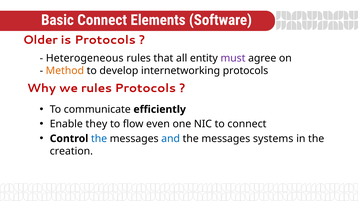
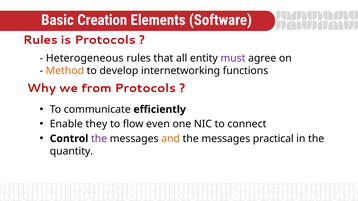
Basic Connect: Connect -> Creation
Older at (40, 40): Older -> Rules
internetworking protocols: protocols -> functions
we rules: rules -> from
the at (99, 139) colour: blue -> purple
and colour: blue -> orange
systems: systems -> practical
creation: creation -> quantity
